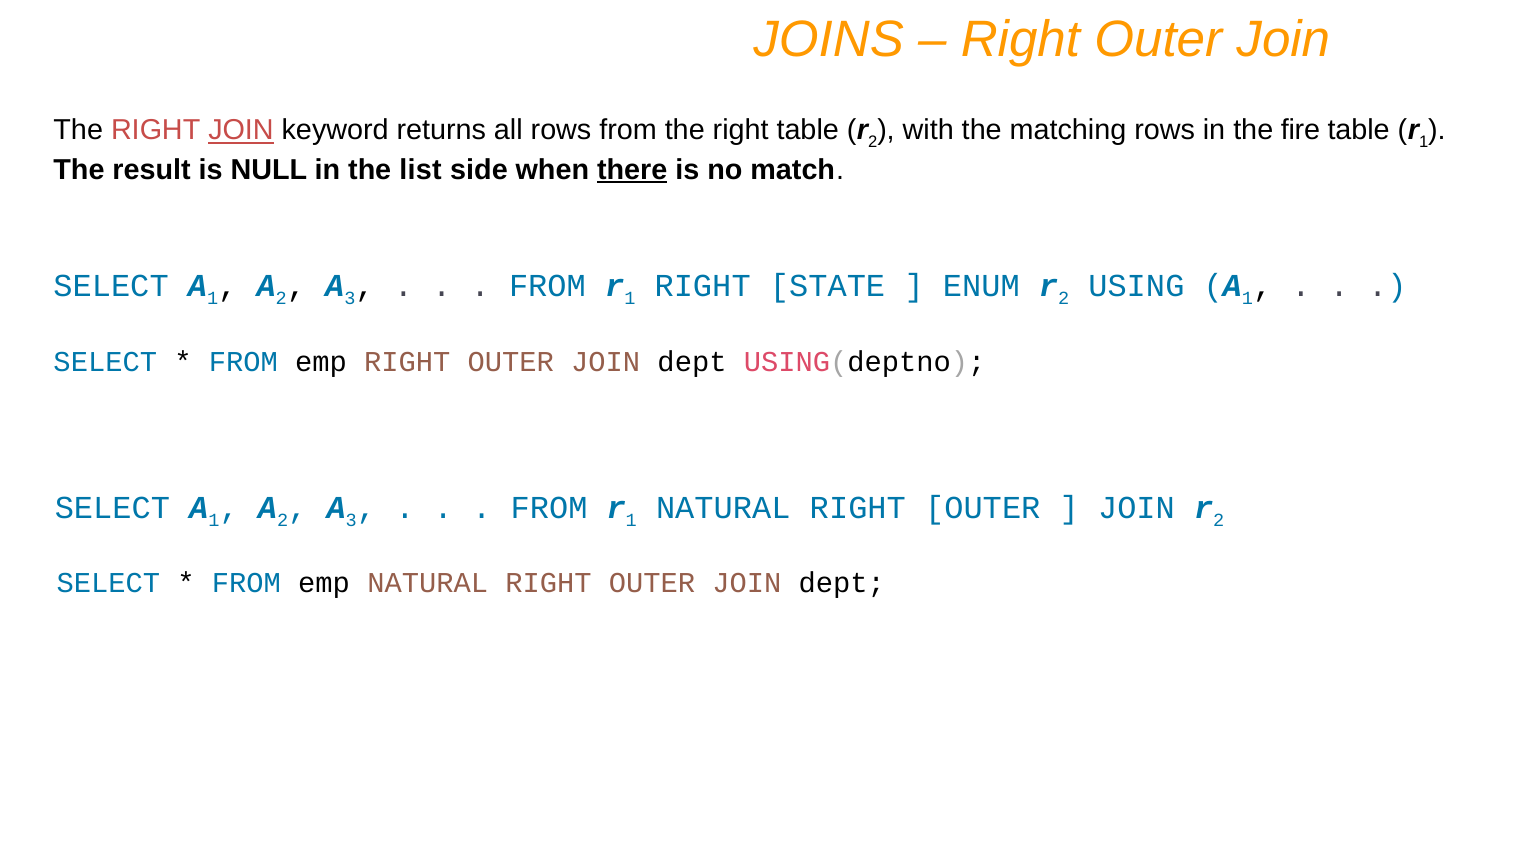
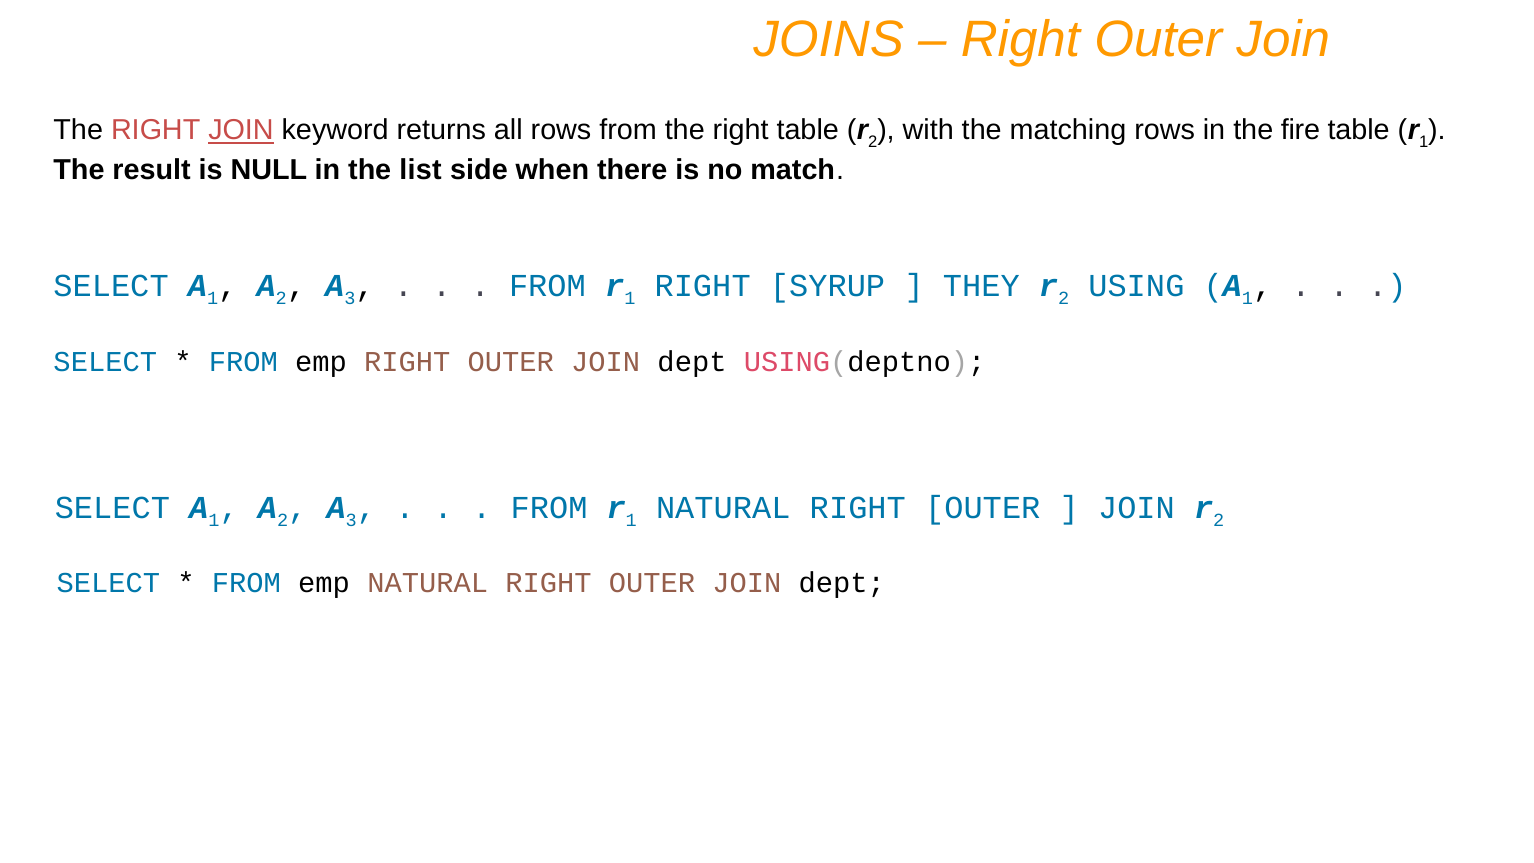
there underline: present -> none
STATE: STATE -> SYRUP
ENUM: ENUM -> THEY
